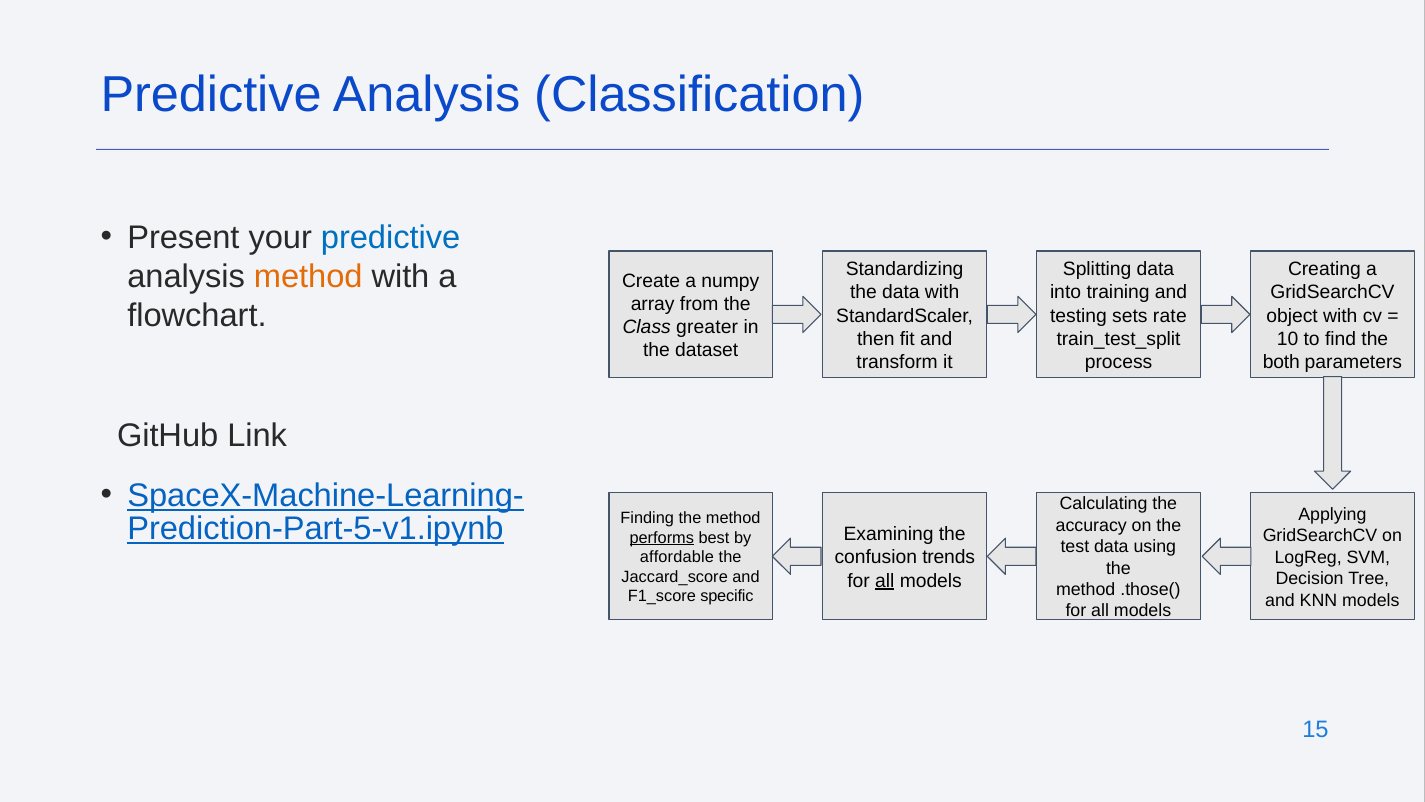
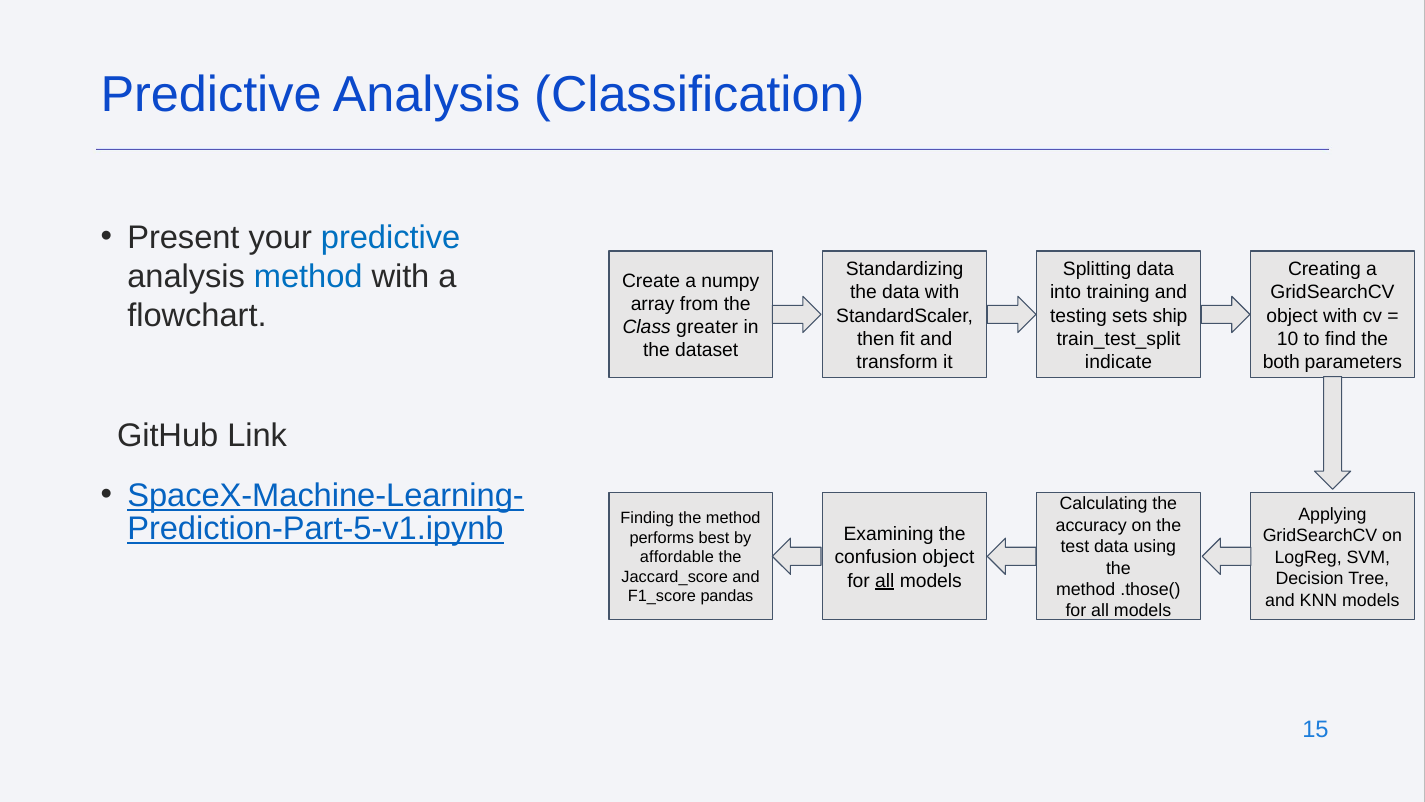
method at (308, 277) colour: orange -> blue
rate: rate -> ship
process: process -> indicate
performs underline: present -> none
confusion trends: trends -> object
specific: specific -> pandas
